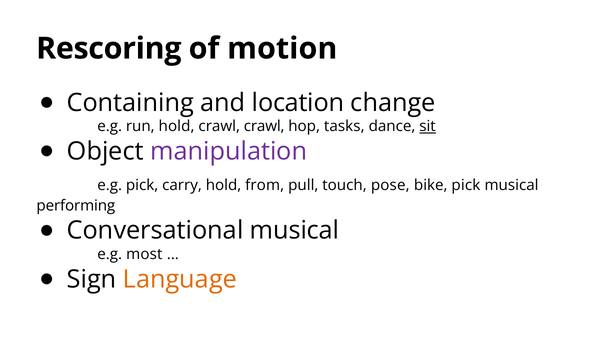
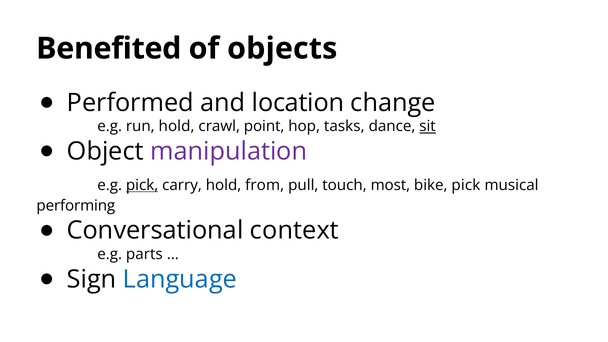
Rescoring: Rescoring -> Benefited
motion: motion -> objects
Containing: Containing -> Performed
crawl crawl: crawl -> point
pick at (142, 185) underline: none -> present
pose: pose -> most
Conversational musical: musical -> context
most: most -> parts
Language colour: orange -> blue
